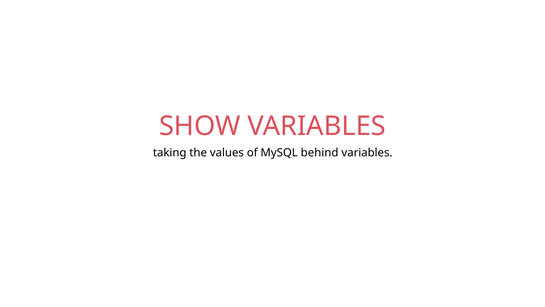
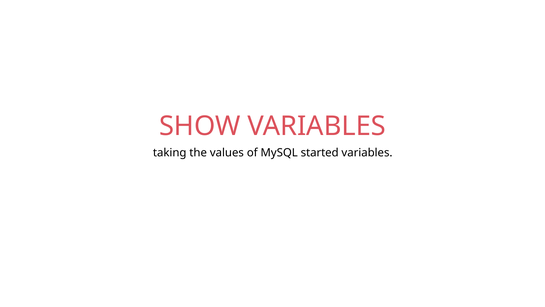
behind: behind -> started
